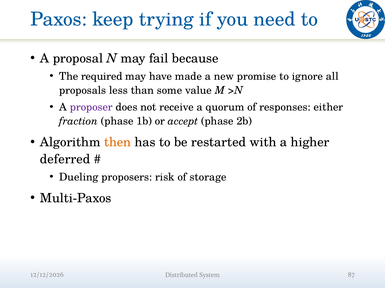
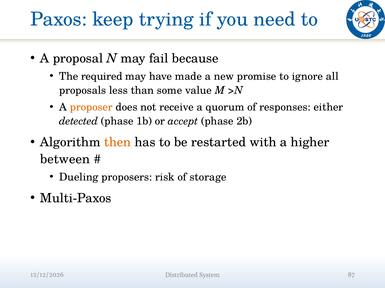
proposer colour: purple -> orange
fraction: fraction -> detected
deferred: deferred -> between
